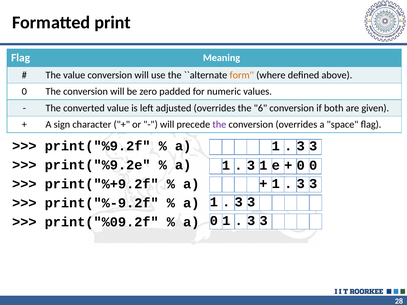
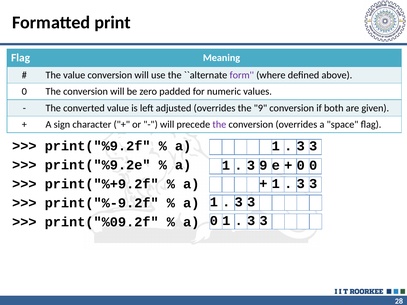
form colour: orange -> purple
the 6: 6 -> 9
1 at (263, 166): 1 -> 9
